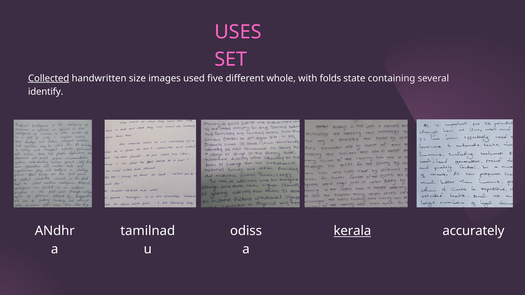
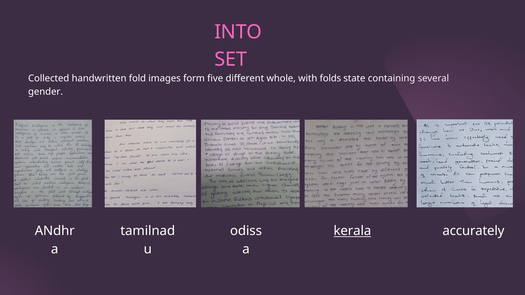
USES: USES -> INTO
Collected underline: present -> none
size: size -> fold
used: used -> form
identify: identify -> gender
